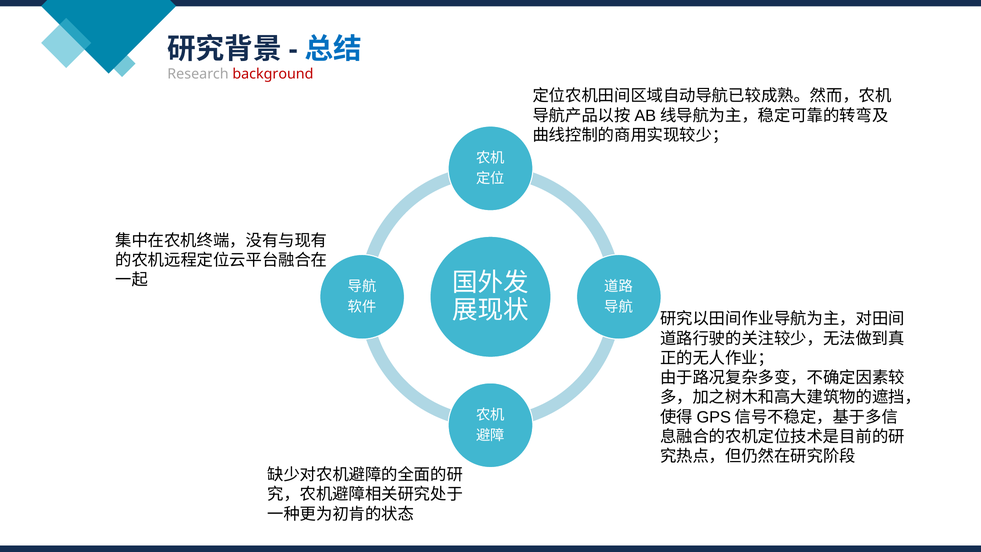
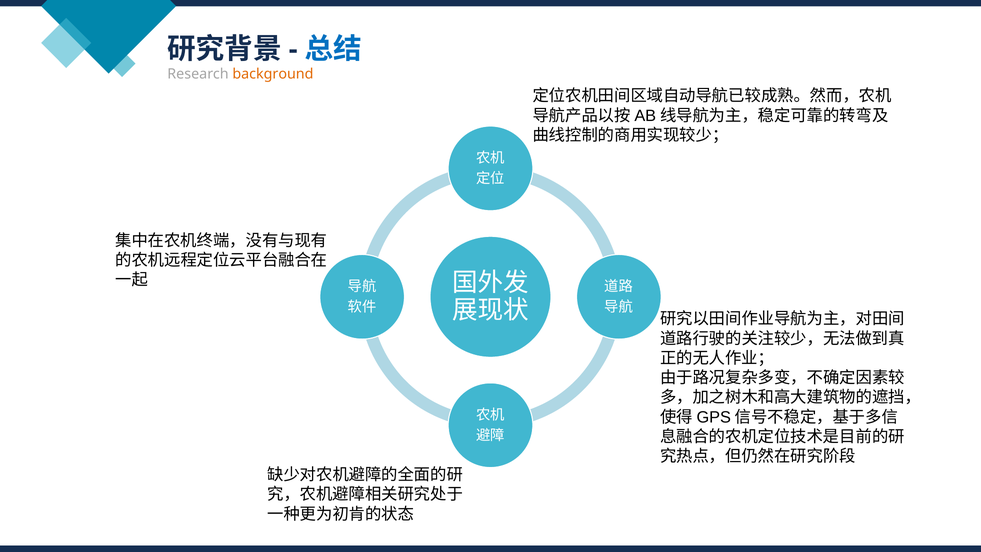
background colour: red -> orange
